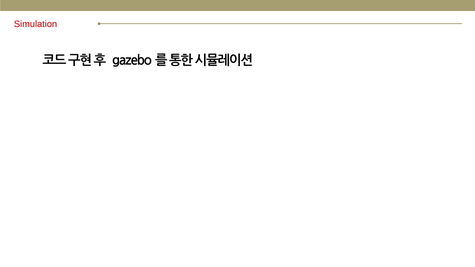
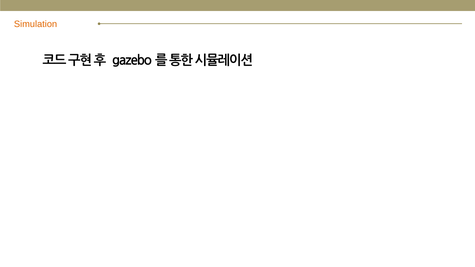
Simulation colour: red -> orange
